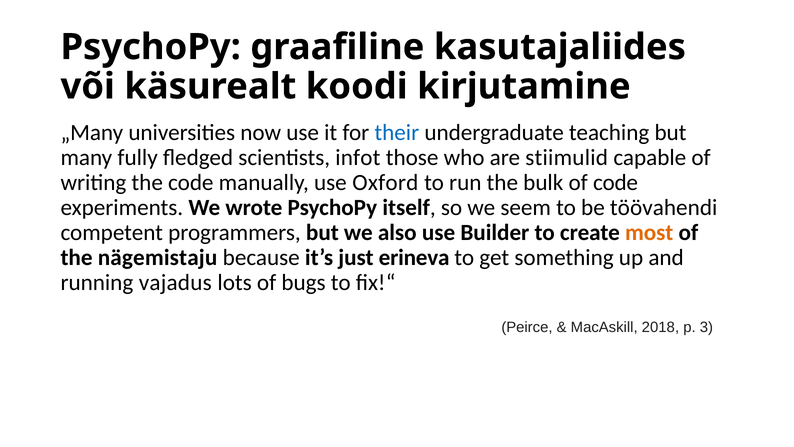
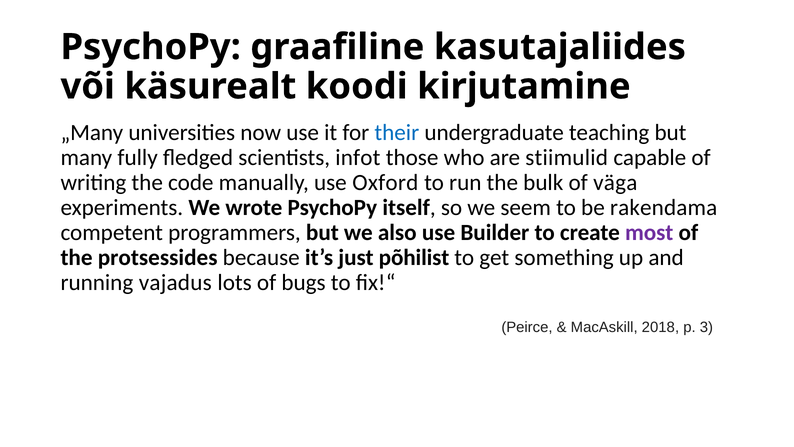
of code: code -> väga
töövahendi: töövahendi -> rakendama
most colour: orange -> purple
nägemistaju: nägemistaju -> protsessides
erineva: erineva -> põhilist
